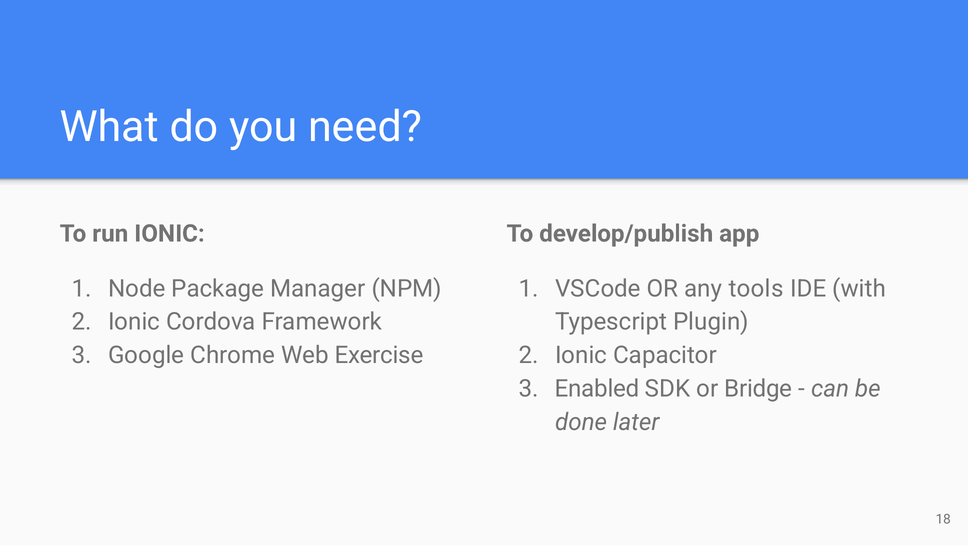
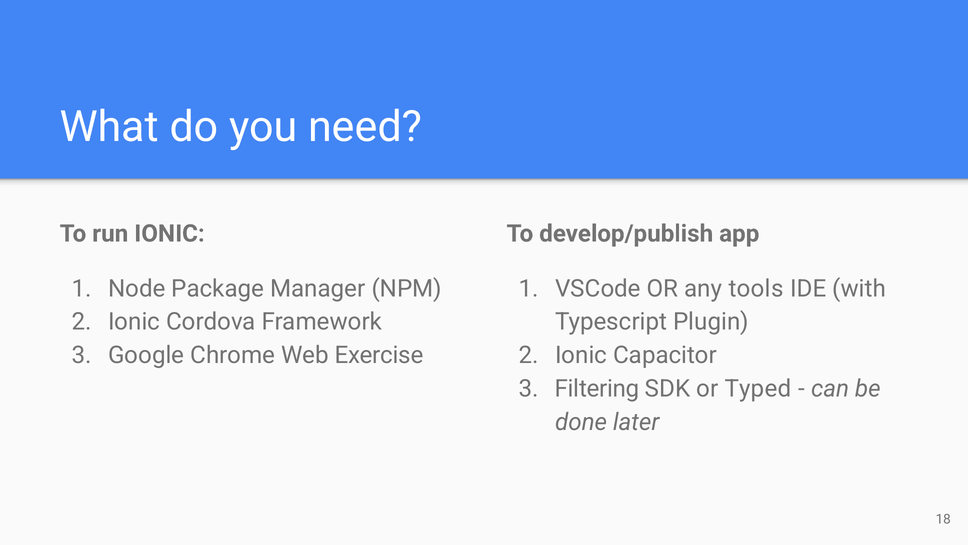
Enabled: Enabled -> Filtering
Bridge: Bridge -> Typed
